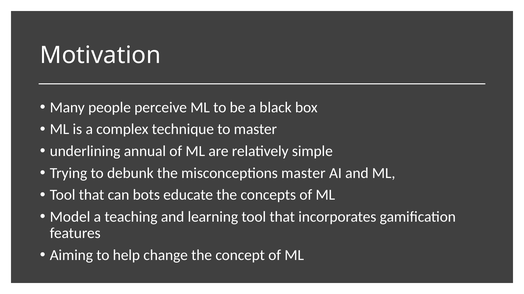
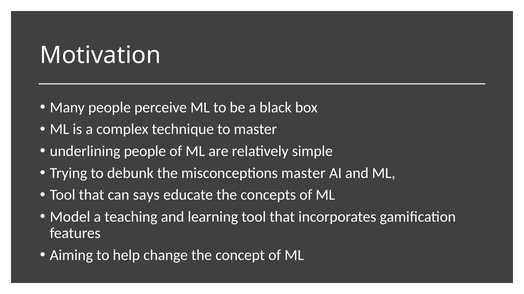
underlining annual: annual -> people
bots: bots -> says
